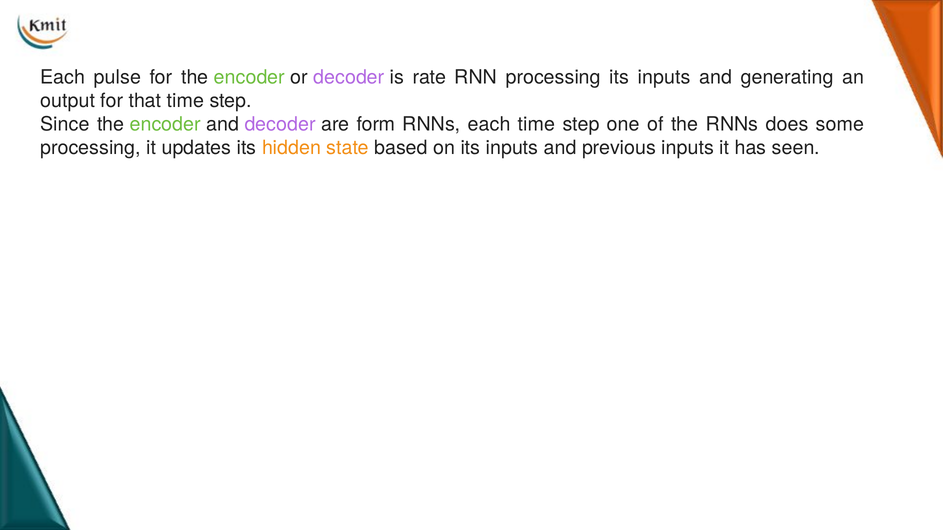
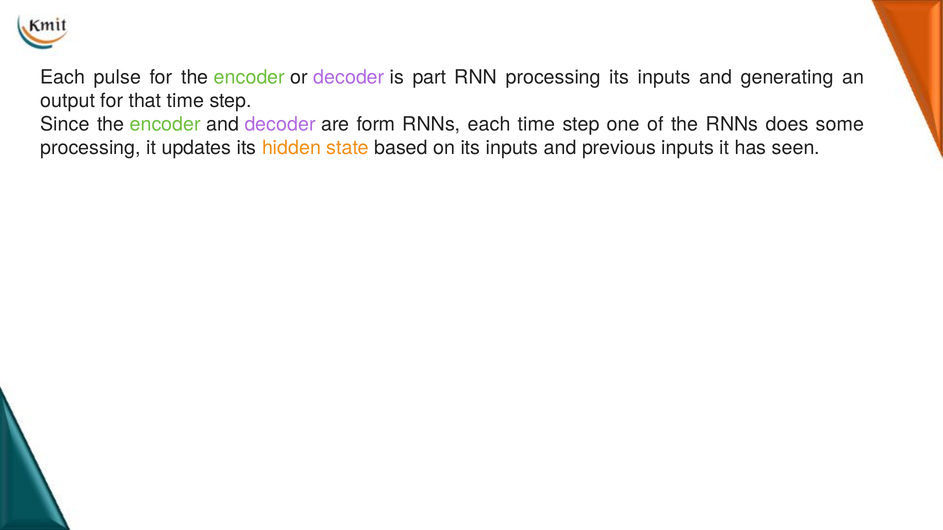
rate: rate -> part
